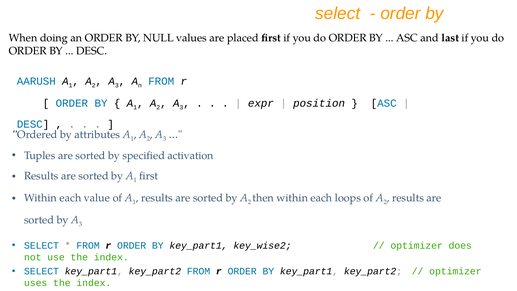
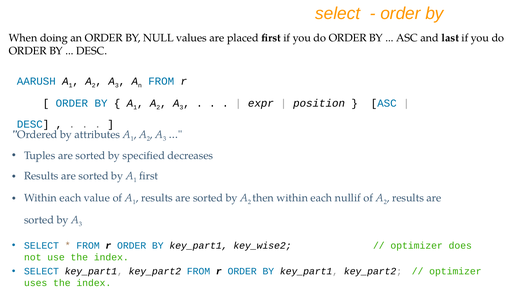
activation: activation -> decreases
loops: loops -> nullif
